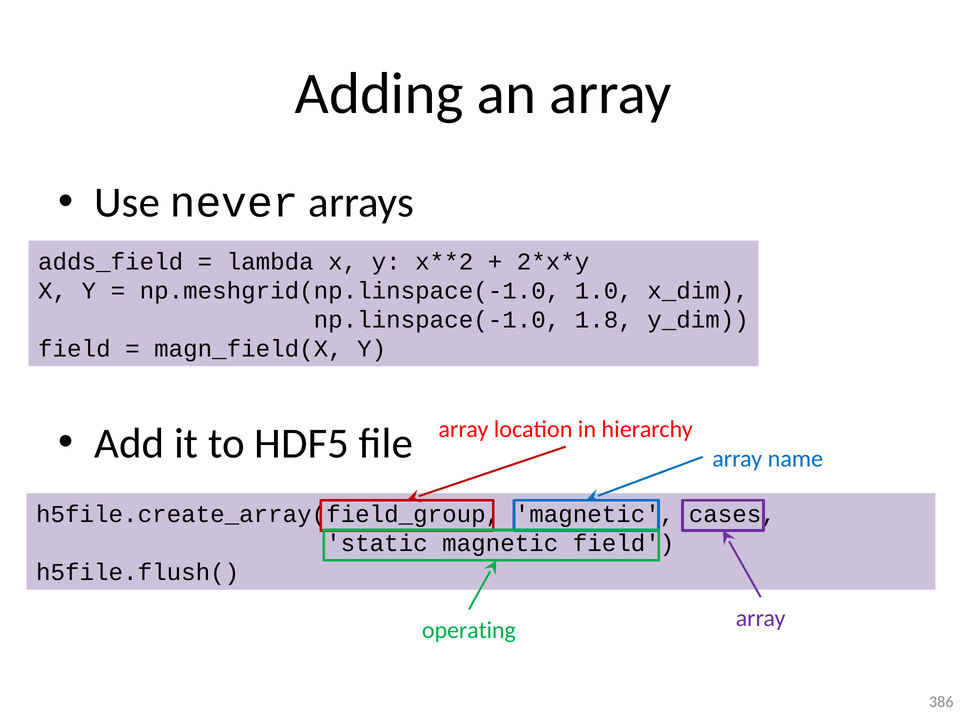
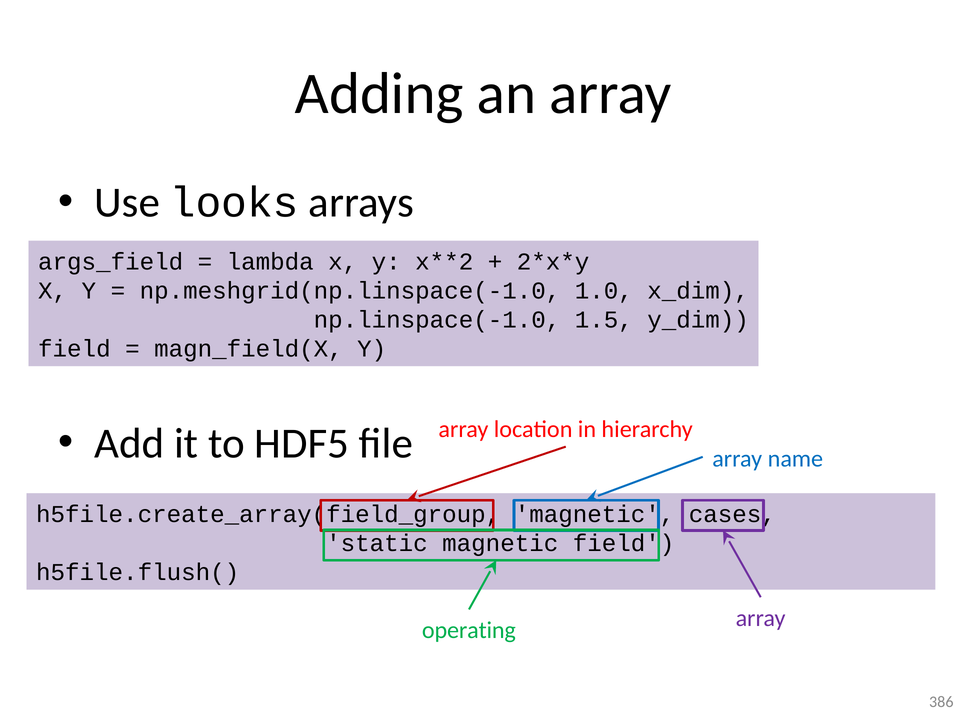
never: never -> looks
adds_field: adds_field -> args_field
1.8: 1.8 -> 1.5
